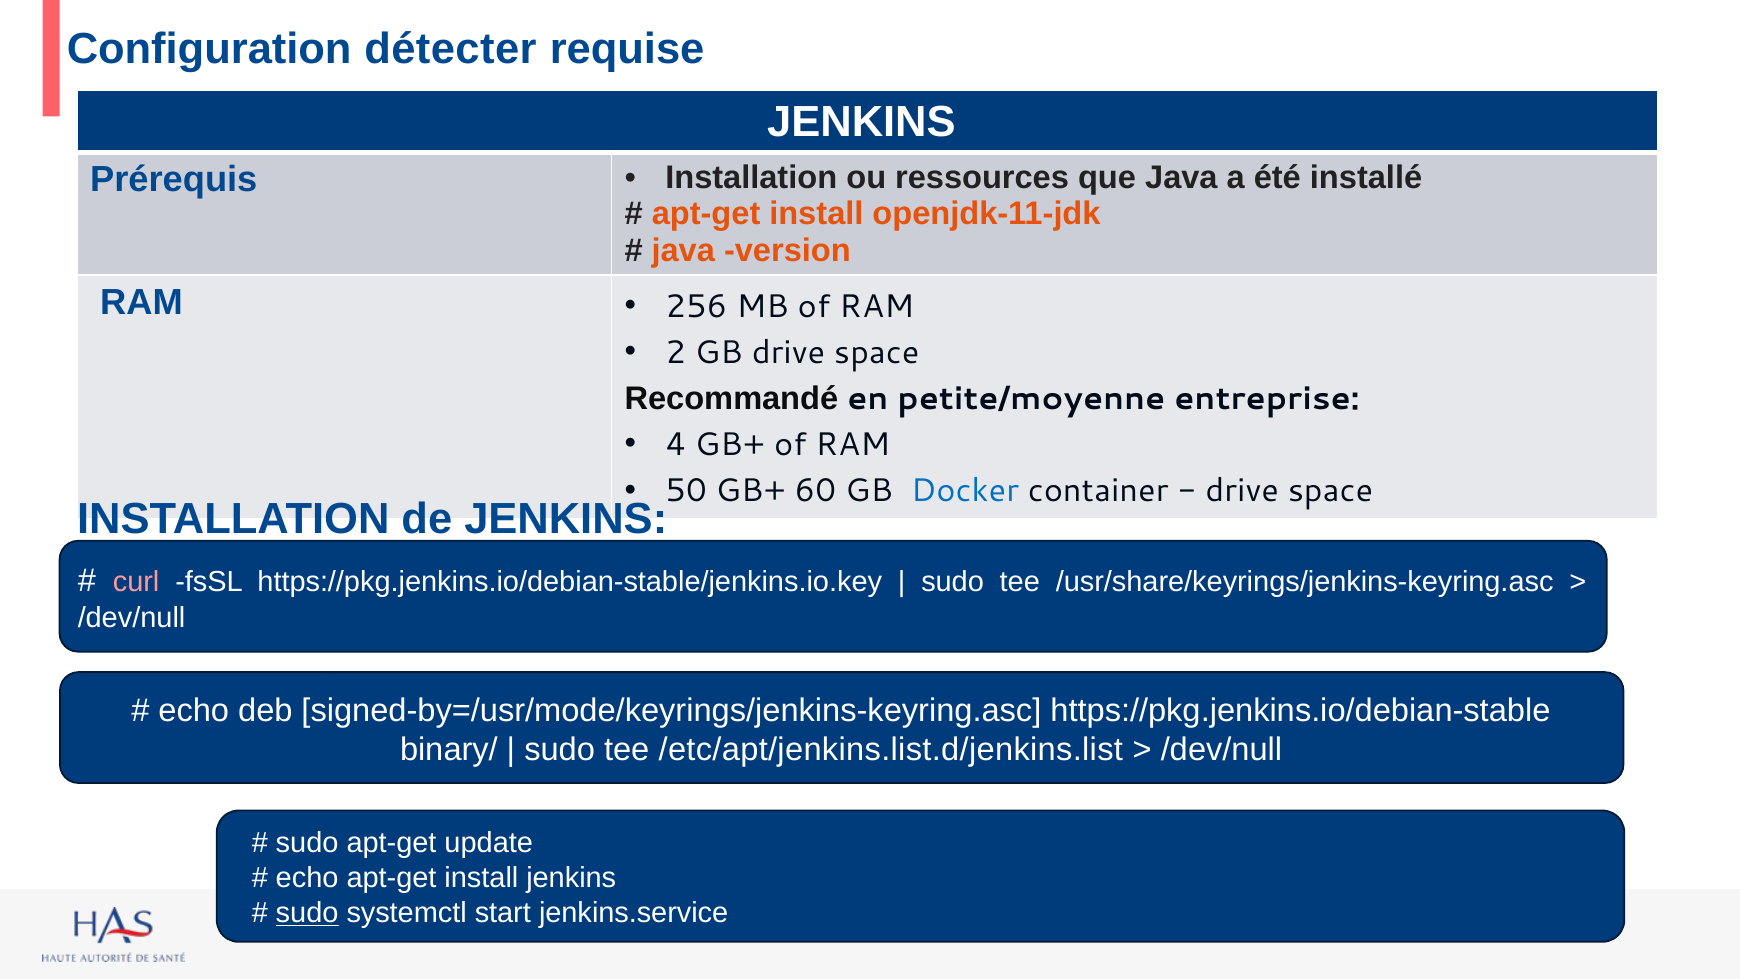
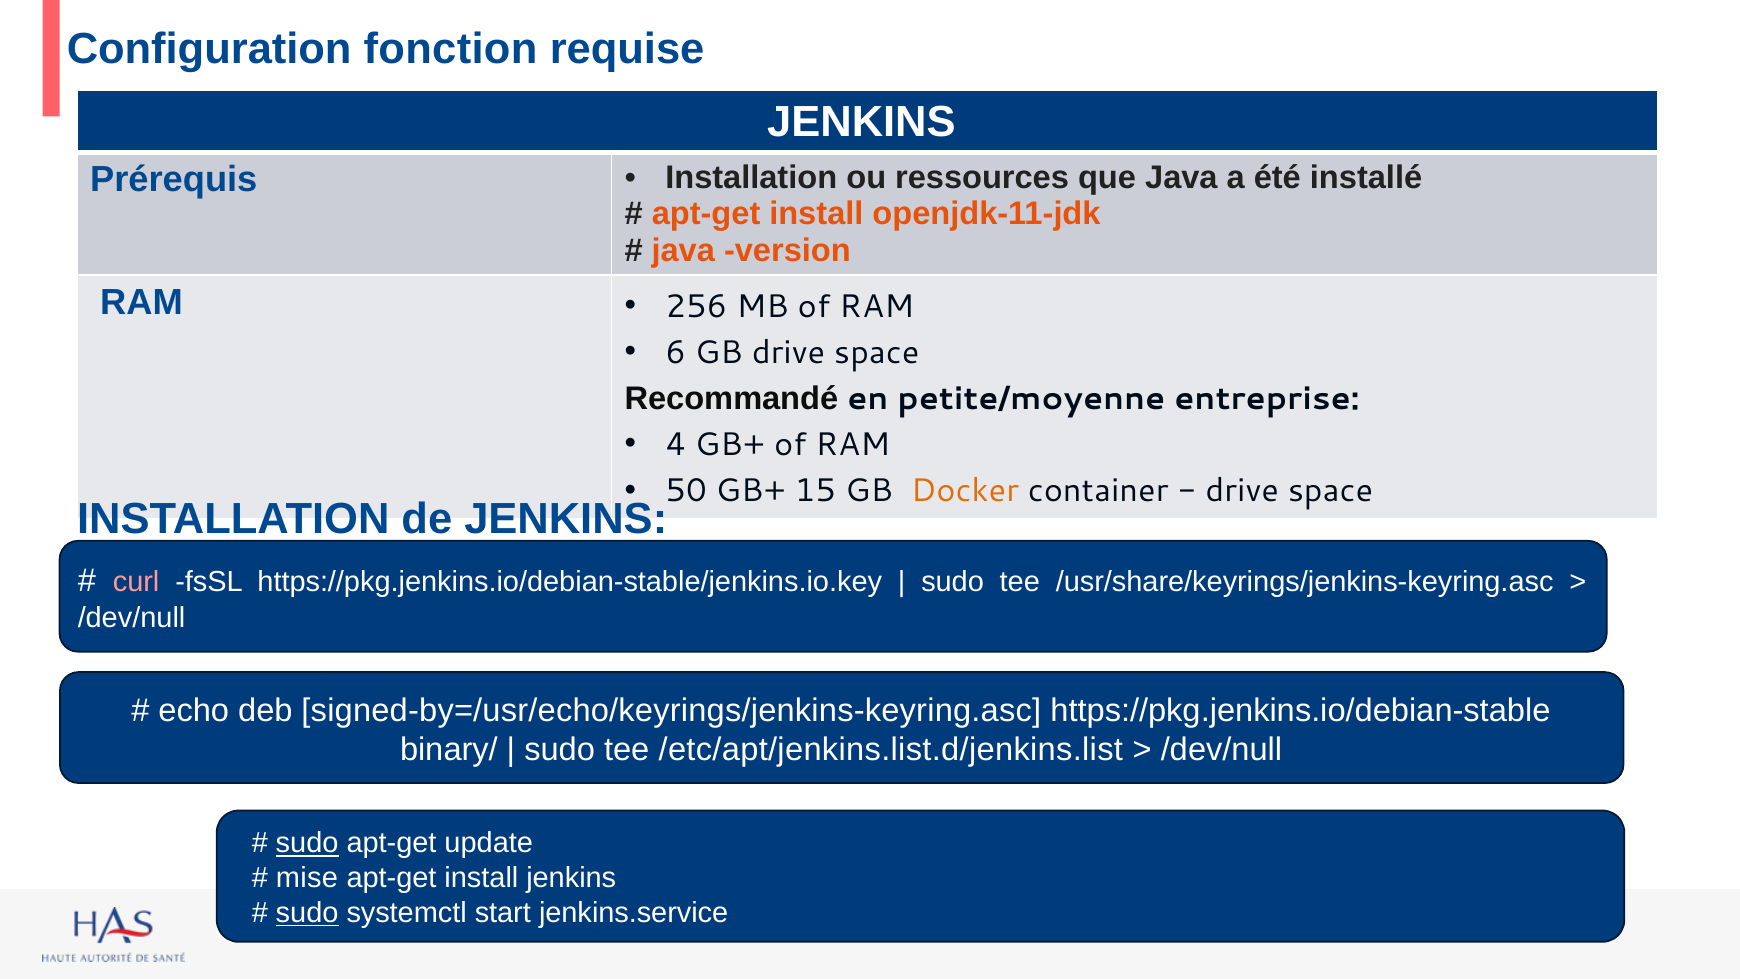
détecter: détecter -> fonction
2: 2 -> 6
60: 60 -> 15
Docker colour: blue -> orange
signed-by=/usr/mode/keyrings/jenkins-keyring.asc: signed-by=/usr/mode/keyrings/jenkins-keyring.asc -> signed-by=/usr/echo/keyrings/jenkins-keyring.asc
sudo at (307, 843) underline: none -> present
echo at (307, 878): echo -> mise
